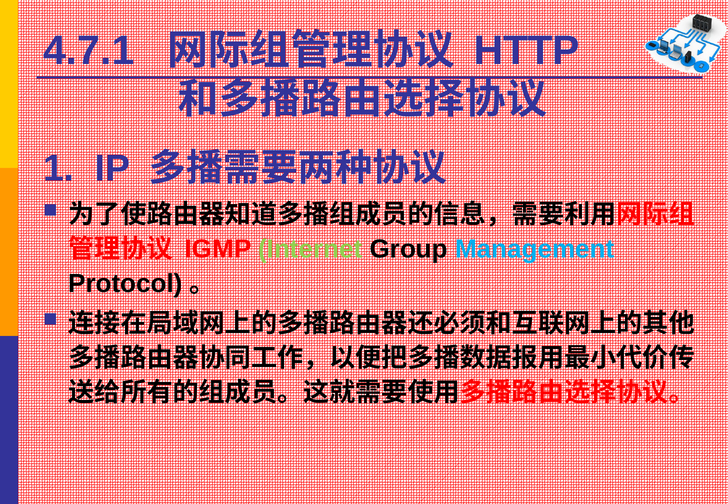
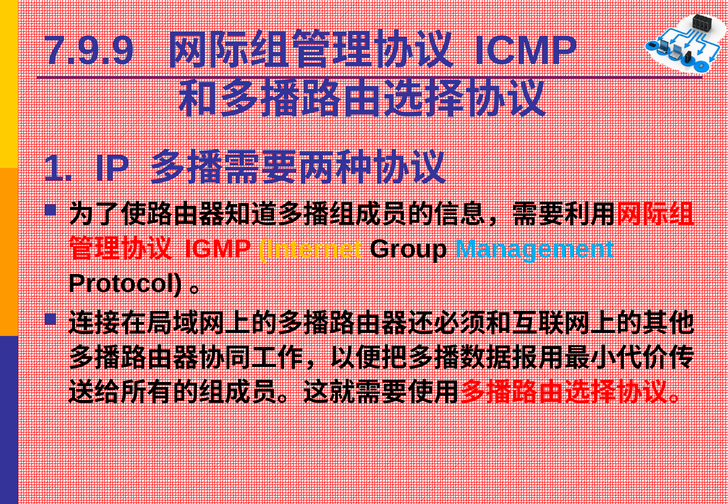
4.7.1: 4.7.1 -> 7.9.9
HTTP: HTTP -> ICMP
Internet colour: light green -> yellow
